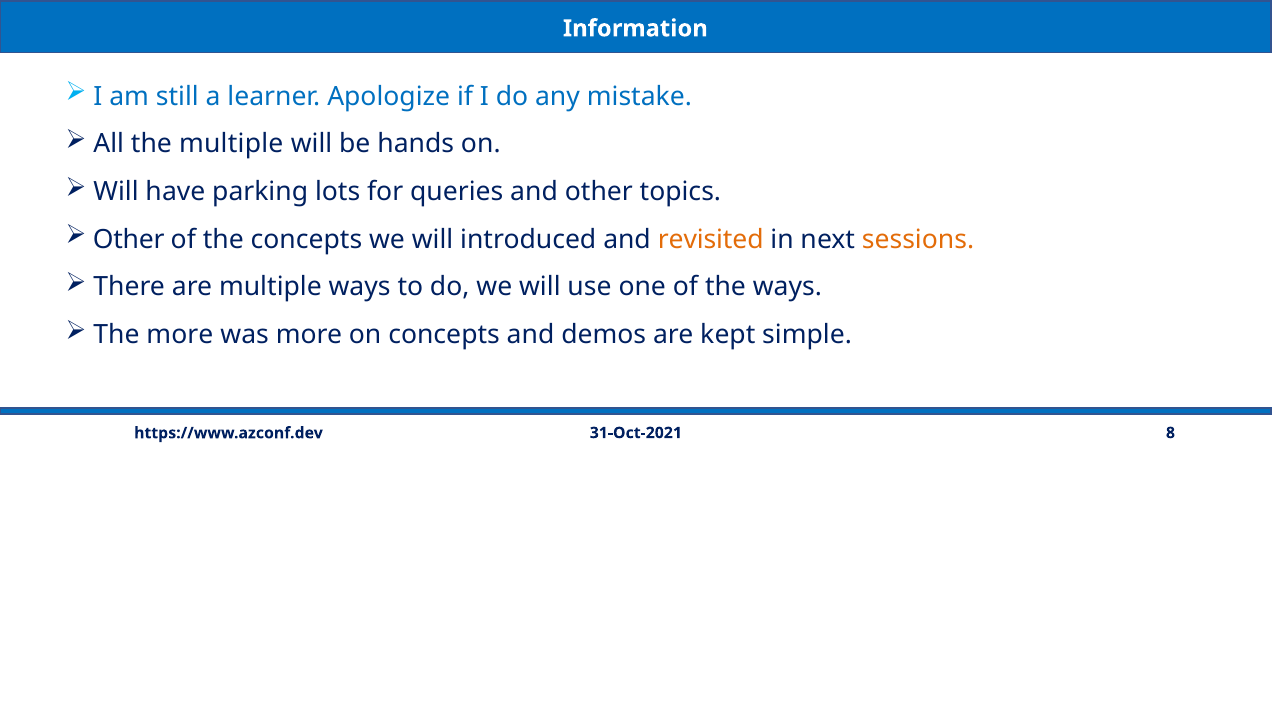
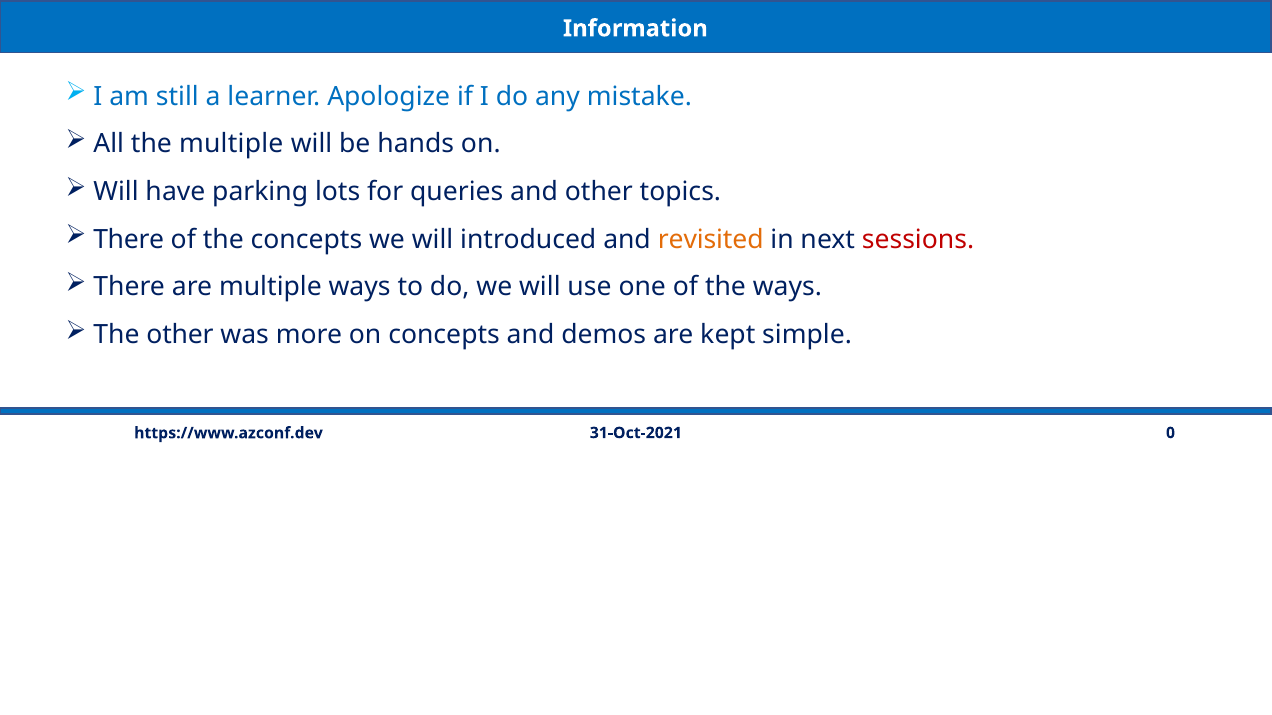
Other at (129, 240): Other -> There
sessions colour: orange -> red
The more: more -> other
8: 8 -> 0
